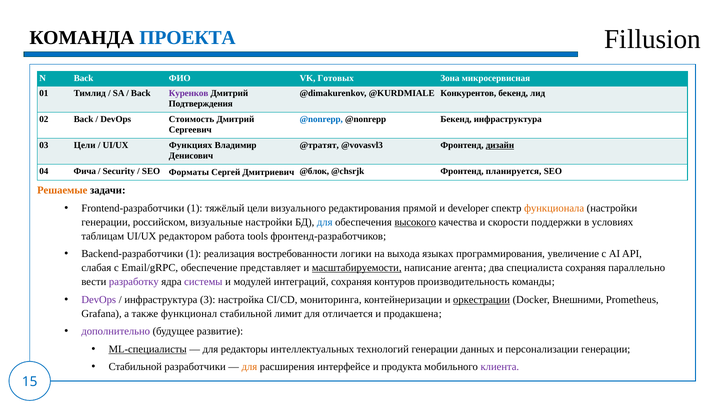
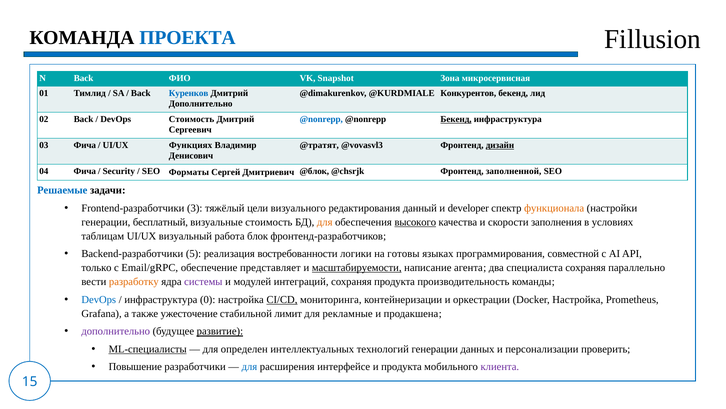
Готовых: Готовых -> Snapshot
Куренков colour: purple -> blue
Подтверждения at (201, 103): Подтверждения -> Дополнительно
Бекенд at (456, 119) underline: none -> present
03 Цели: Цели -> Фича
планируется: планируется -> заполненной
Решаемые colour: orange -> blue
Frontend-разработчики 1: 1 -> 3
прямой: прямой -> данный
российском: российском -> бесплатный
визуальные настройки: настройки -> стоимость
для at (325, 222) colour: blue -> orange
поддержки: поддержки -> заполнения
редактором: редактором -> визуальный
tools: tools -> блок
Backend-разработчики 1: 1 -> 5
выхода: выхода -> готовы
увеличение: увеличение -> совместной
слабая: слабая -> только
разработку colour: purple -> orange
сохраняя контуров: контуров -> продукта
DevOps at (99, 299) colour: purple -> blue
3: 3 -> 0
CI/CD underline: none -> present
оркестрации underline: present -> none
Docker Внешними: Внешними -> Настройка
функционал: функционал -> ужесточение
отличается: отличается -> рекламные
развитие underline: none -> present
редакторы: редакторы -> определен
персонализации генерации: генерации -> проверить
Стабильной at (135, 366): Стабильной -> Повышение
для at (249, 366) colour: orange -> blue
